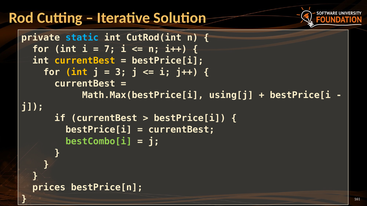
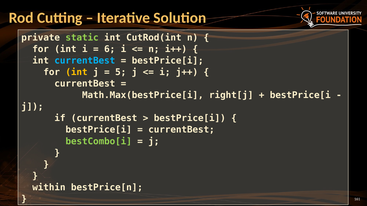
static colour: light blue -> light green
7: 7 -> 6
currentBest at (85, 61) colour: yellow -> light blue
3: 3 -> 5
using[j: using[j -> right[j
prices: prices -> within
